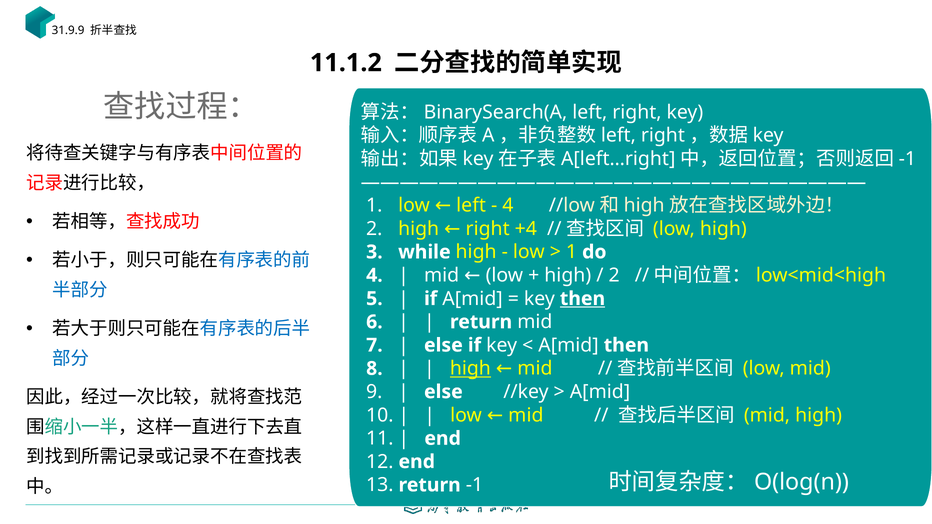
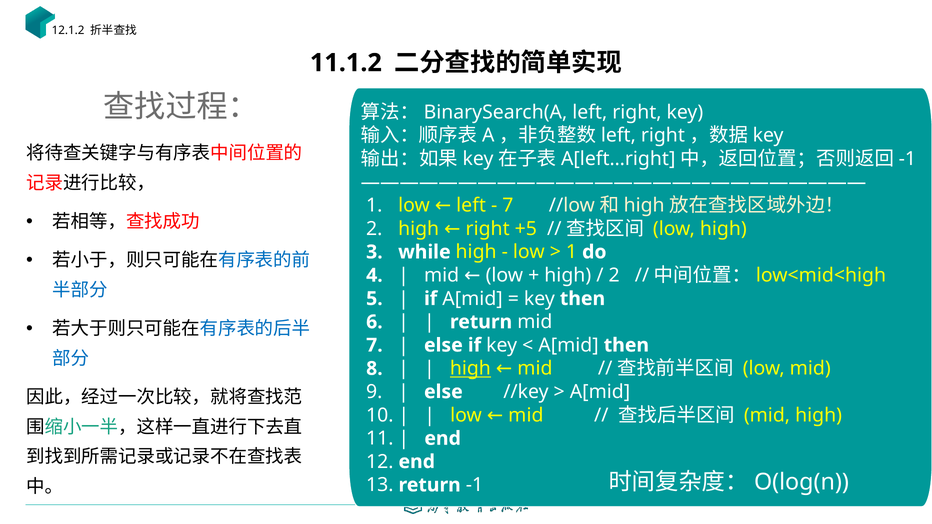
31.9.9: 31.9.9 -> 12.1.2
4 at (508, 206): 4 -> 7
+4: +4 -> +5
then at (583, 299) underline: present -> none
